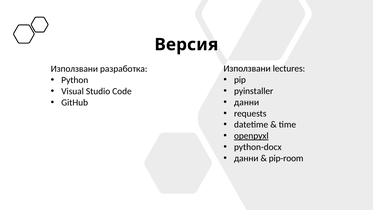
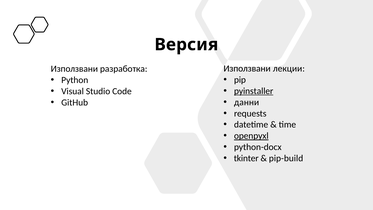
lectures: lectures -> лекции
pyinstaller underline: none -> present
данни at (246, 158): данни -> tkinter
pip-room: pip-room -> pip-build
